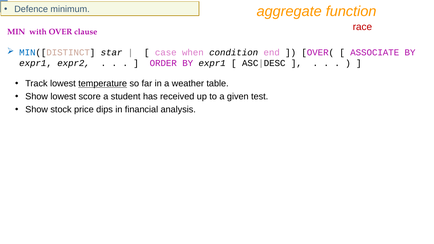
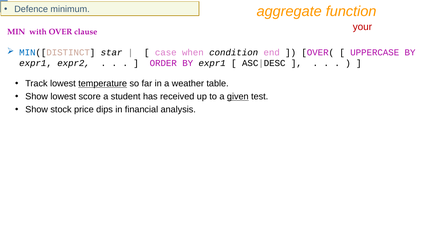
race: race -> your
ASSOCIATE: ASSOCIATE -> UPPERCASE
given underline: none -> present
